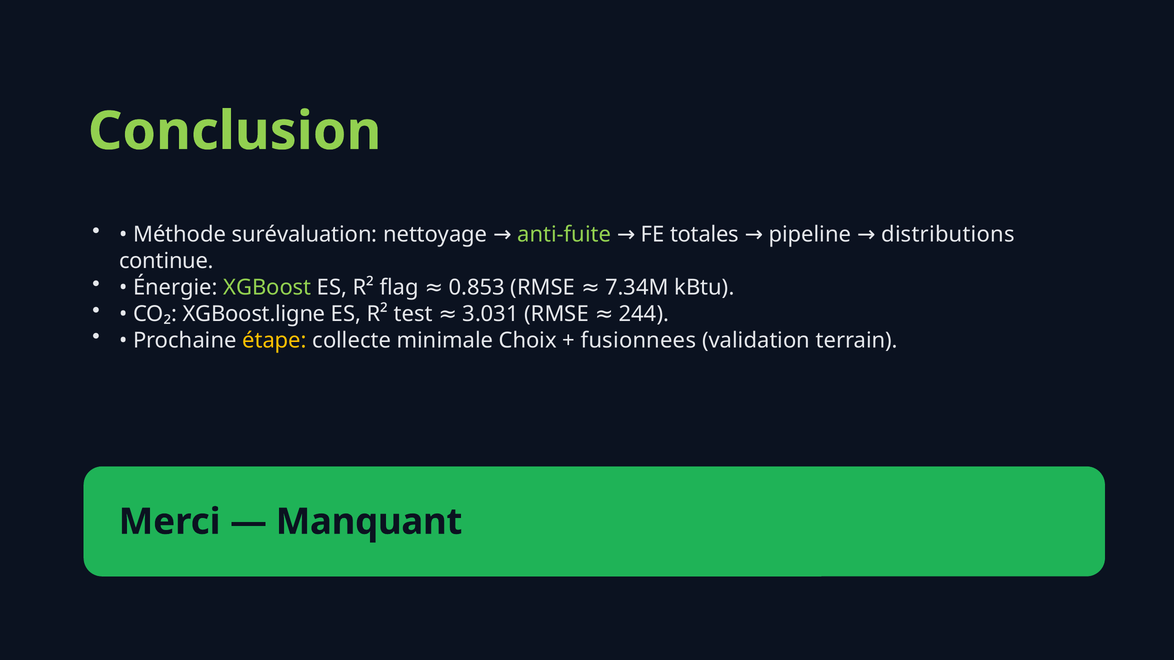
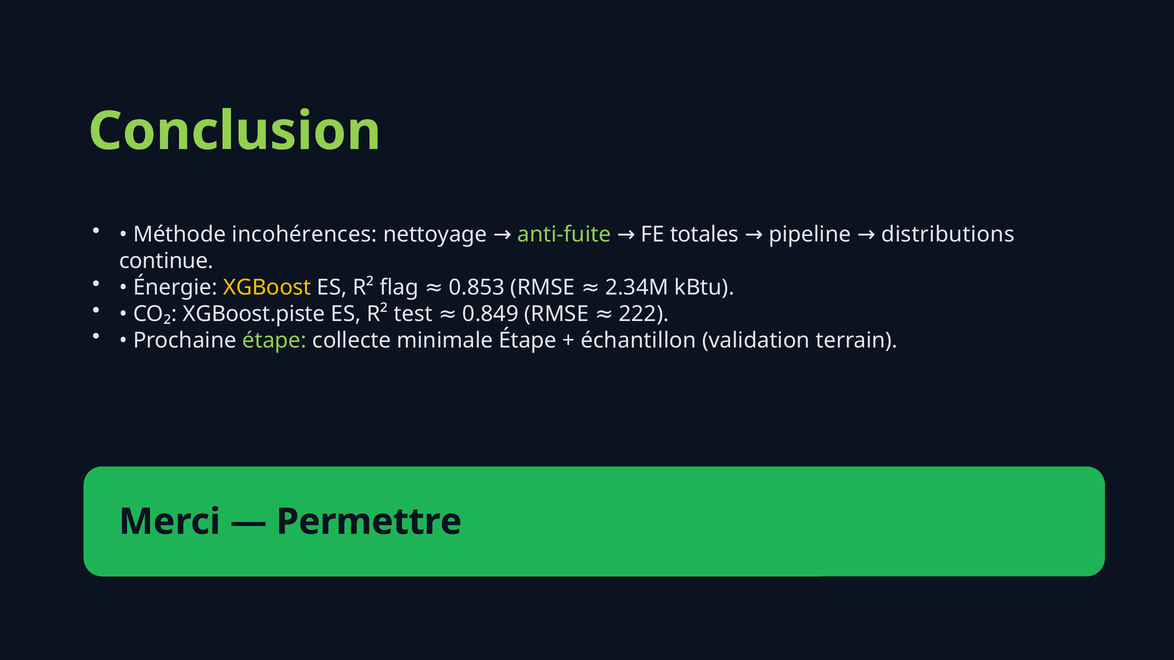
surévaluation: surévaluation -> incohérences
XGBoost colour: light green -> yellow
7.34M: 7.34M -> 2.34M
XGBoost.ligne: XGBoost.ligne -> XGBoost.piste
3.031: 3.031 -> 0.849
244: 244 -> 222
étape at (274, 340) colour: yellow -> light green
minimale Choix: Choix -> Étape
fusionnees: fusionnees -> échantillon
Manquant: Manquant -> Permettre
